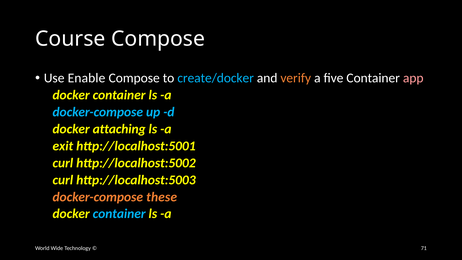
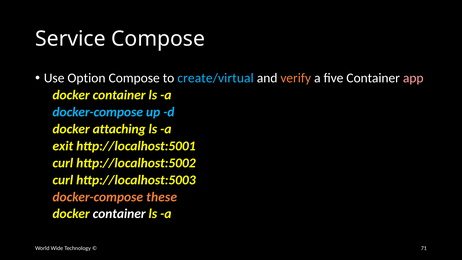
Course: Course -> Service
Enable: Enable -> Option
create/docker: create/docker -> create/virtual
container at (119, 214) colour: light blue -> white
